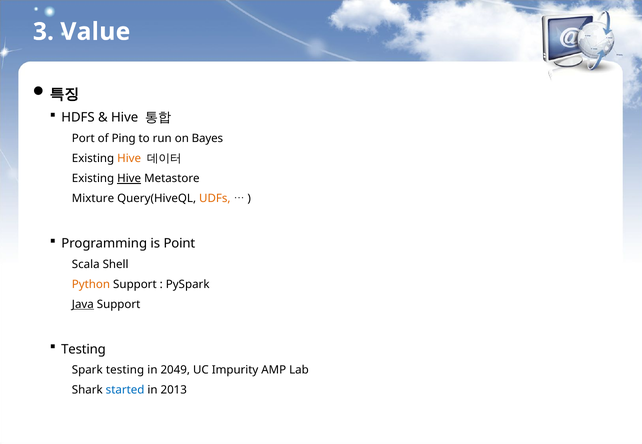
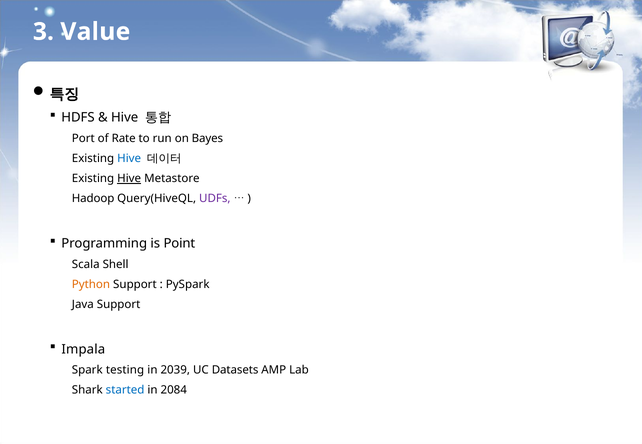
Ping: Ping -> Rate
Hive at (129, 159) colour: orange -> blue
Mixture: Mixture -> Hadoop
UDFs colour: orange -> purple
Java underline: present -> none
Testing at (83, 350): Testing -> Impala
2049: 2049 -> 2039
Impurity: Impurity -> Datasets
2013: 2013 -> 2084
